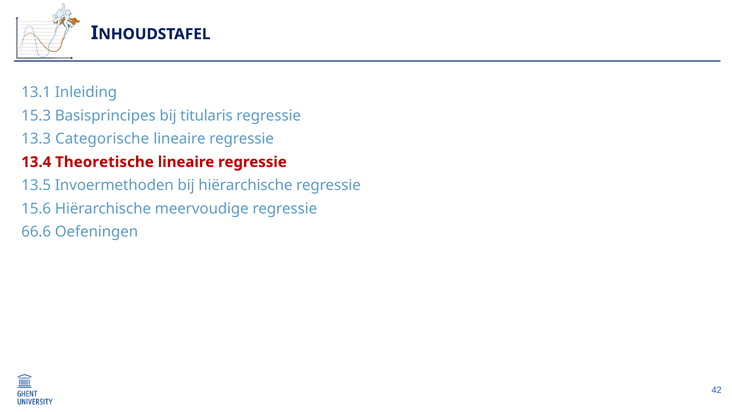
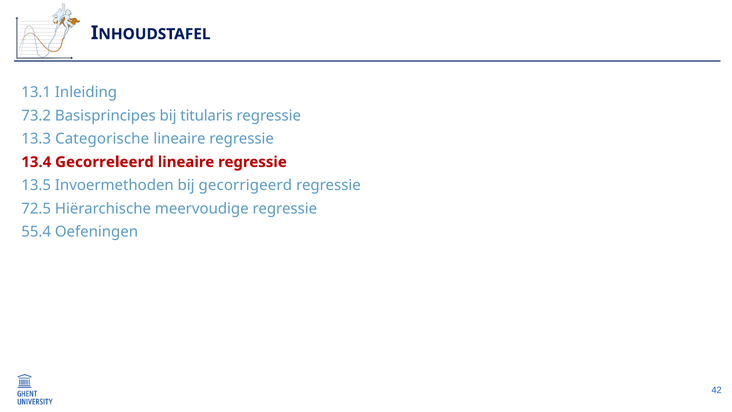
15.3: 15.3 -> 73.2
Theoretische: Theoretische -> Gecorreleerd
bij hiërarchische: hiërarchische -> gecorrigeerd
15.6: 15.6 -> 72.5
66.6: 66.6 -> 55.4
